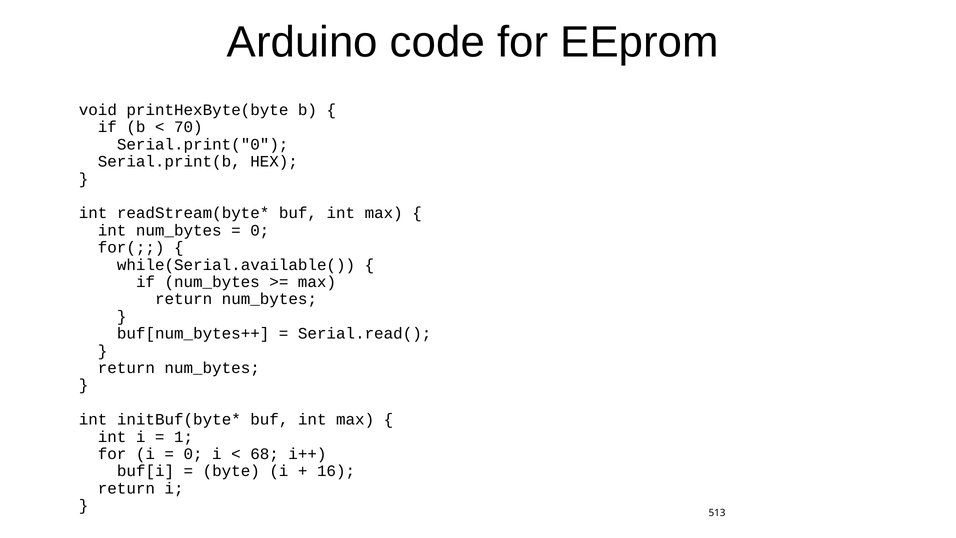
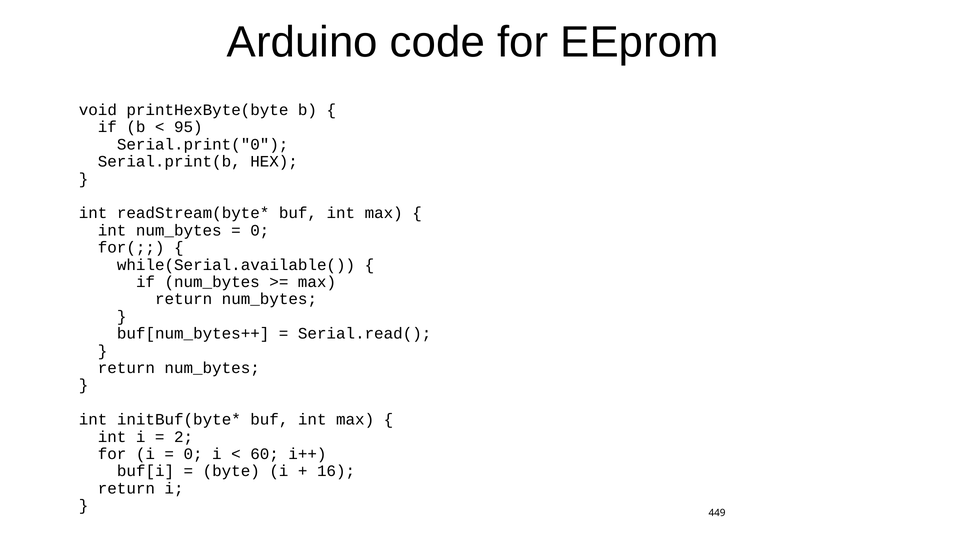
70: 70 -> 95
1: 1 -> 2
68: 68 -> 60
513: 513 -> 449
